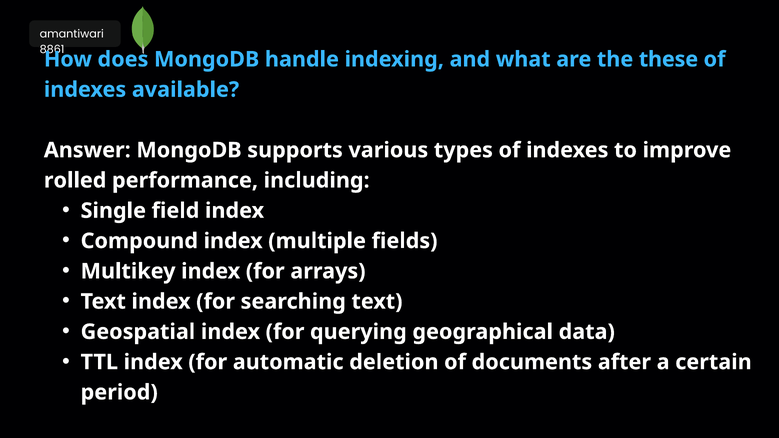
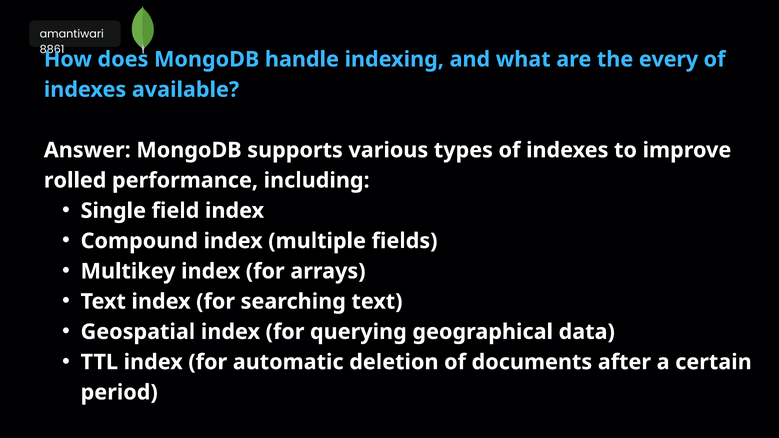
these: these -> every
